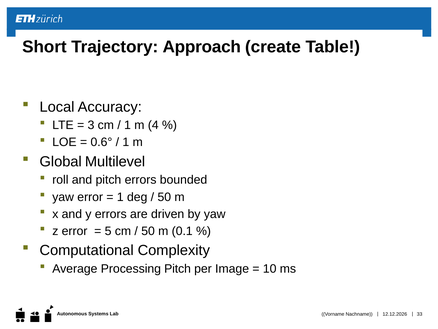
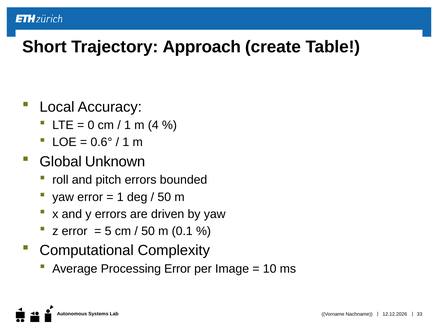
3: 3 -> 0
Multilevel: Multilevel -> Unknown
Processing Pitch: Pitch -> Error
